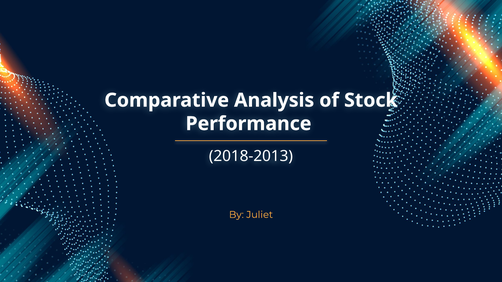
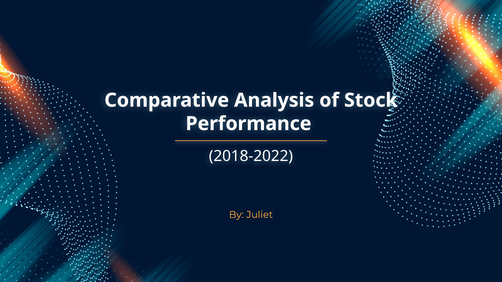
2018-2013: 2018-2013 -> 2018-2022
